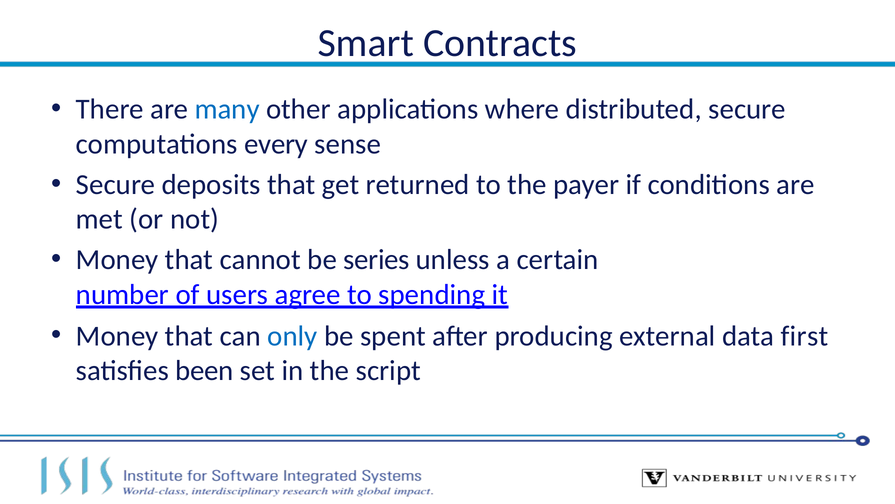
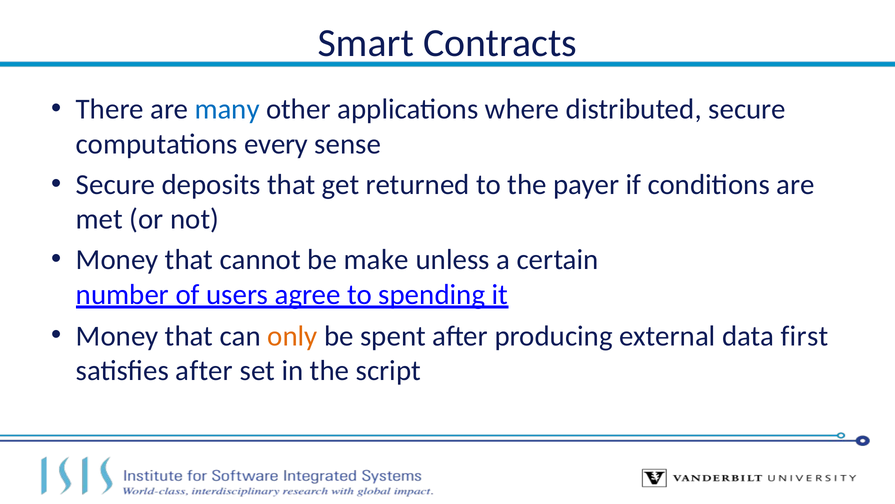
series: series -> make
only colour: blue -> orange
satisfies been: been -> after
